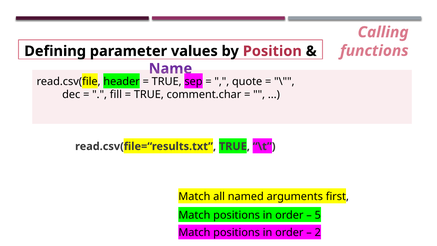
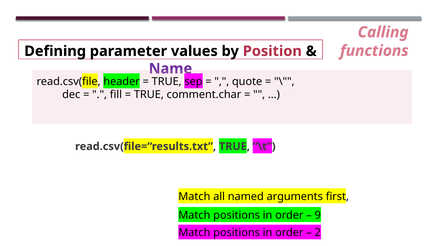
5: 5 -> 9
